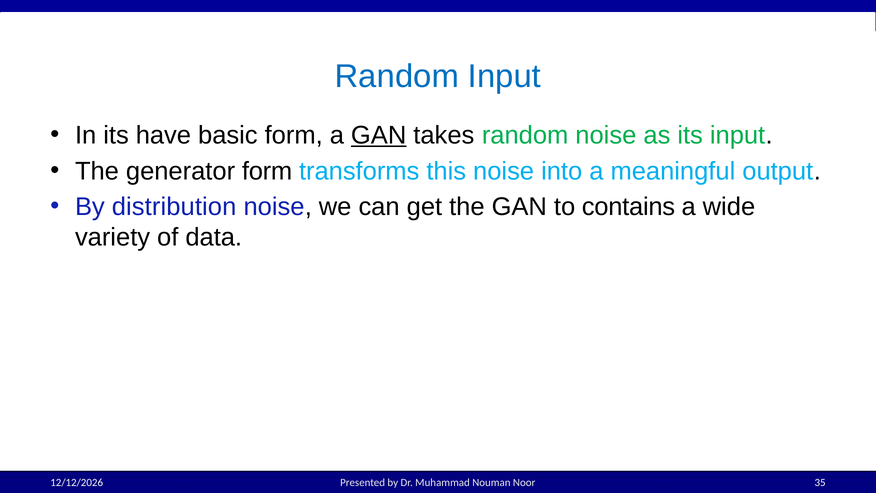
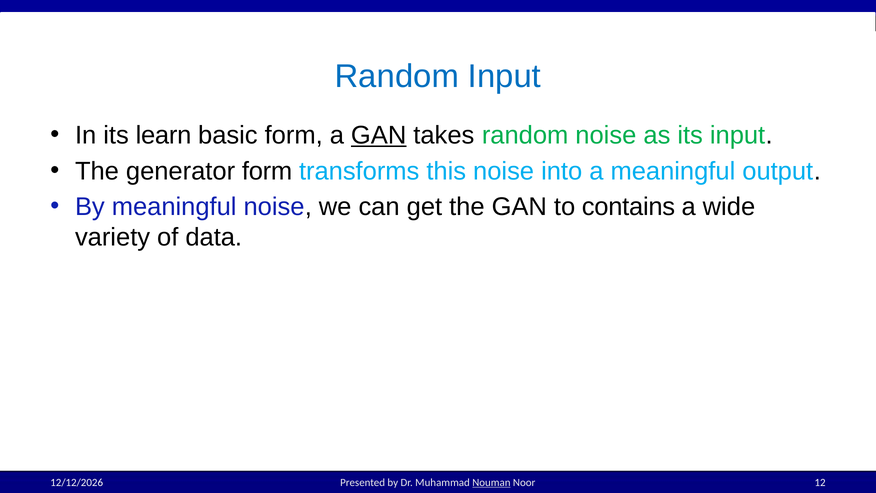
have: have -> learn
By distribution: distribution -> meaningful
Nouman underline: none -> present
35: 35 -> 12
